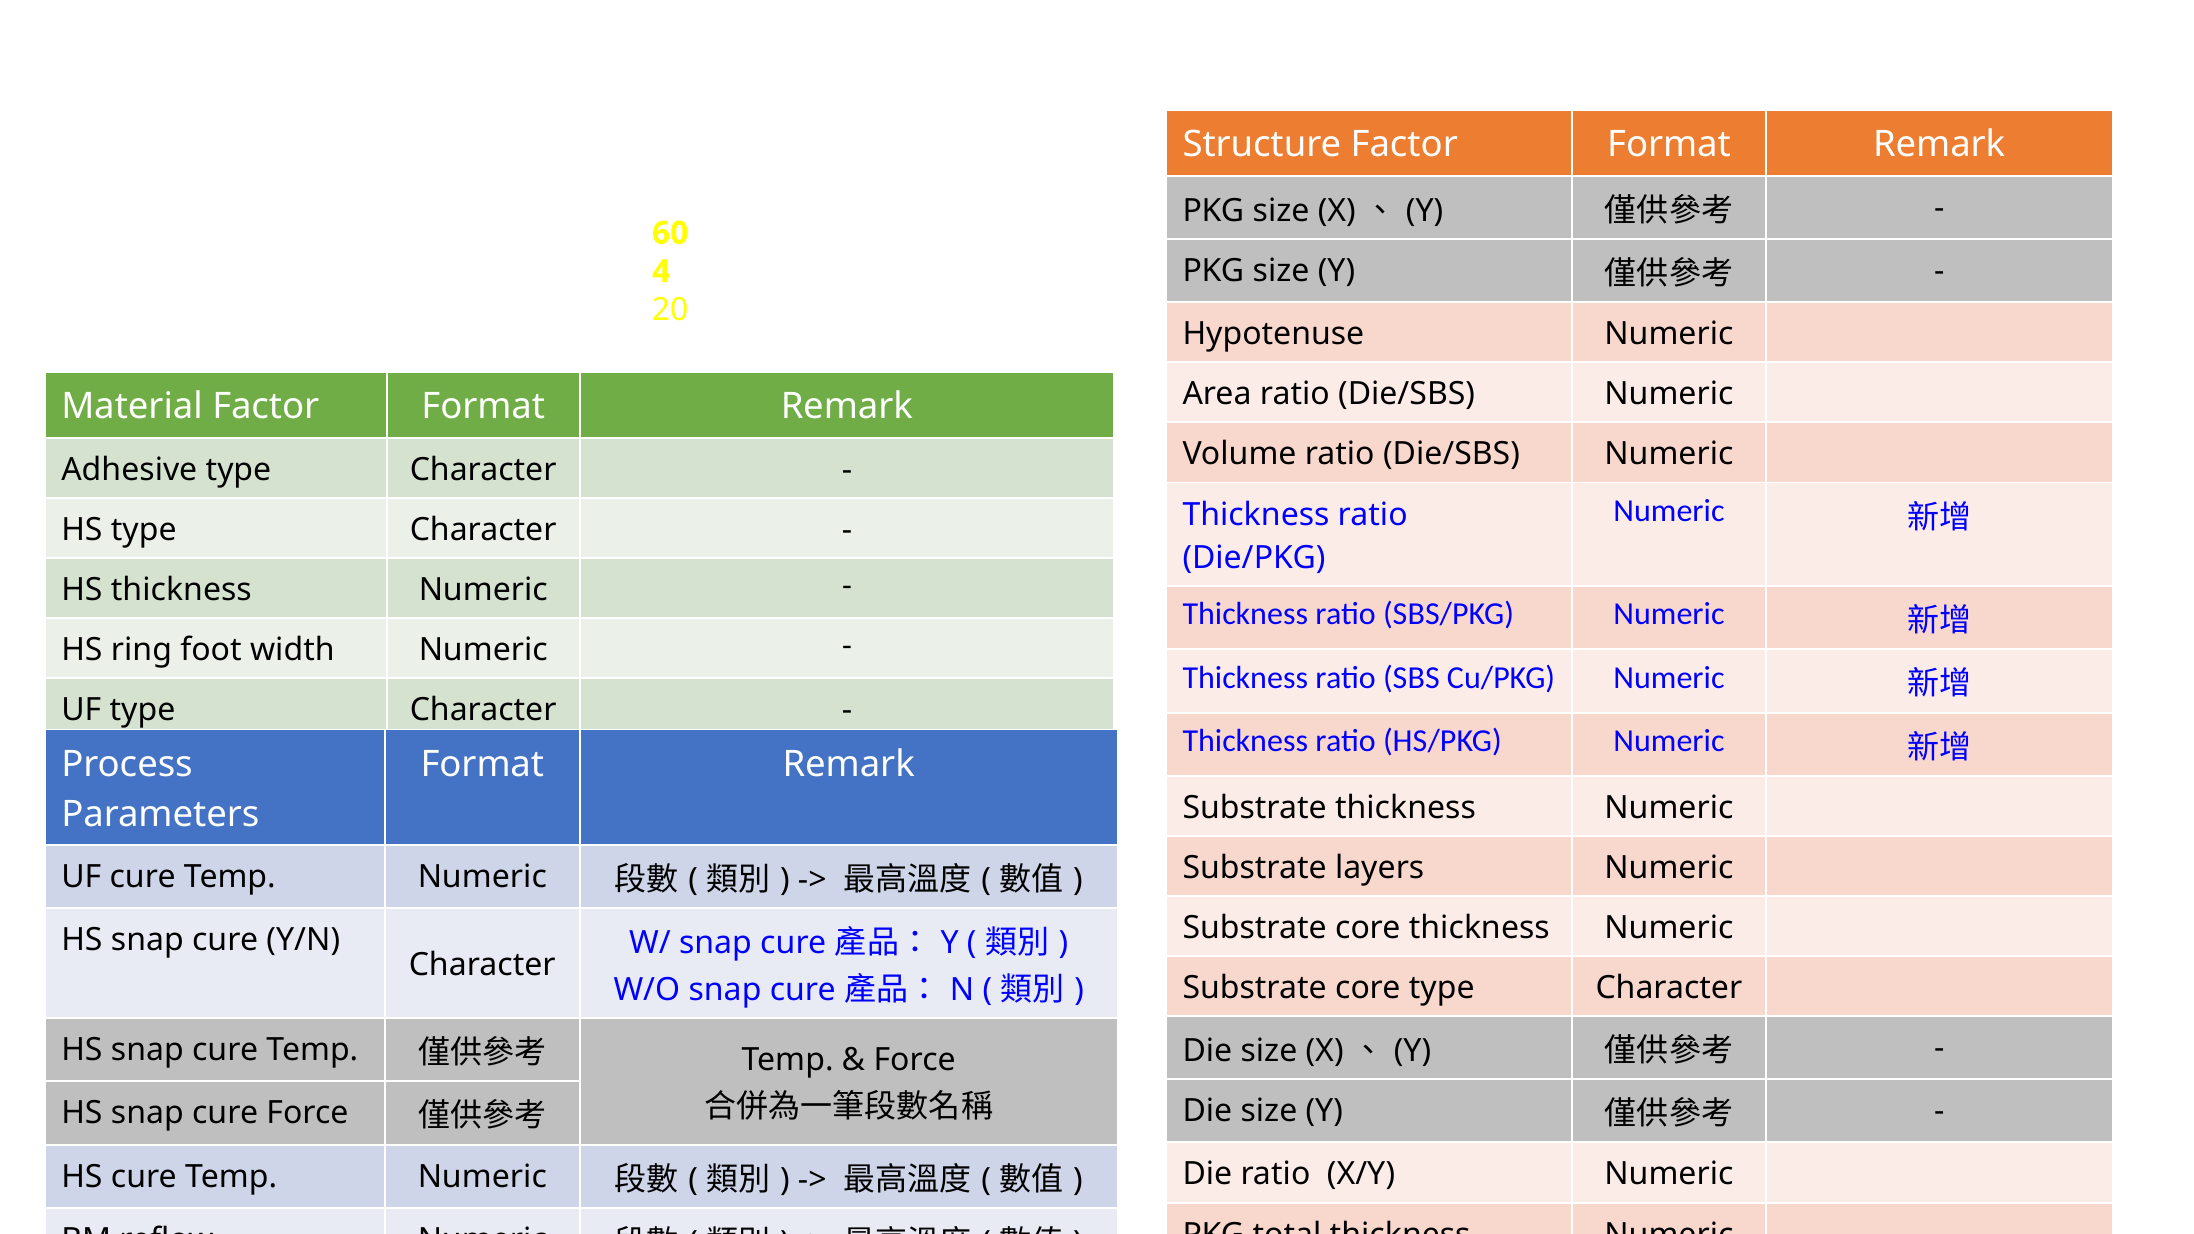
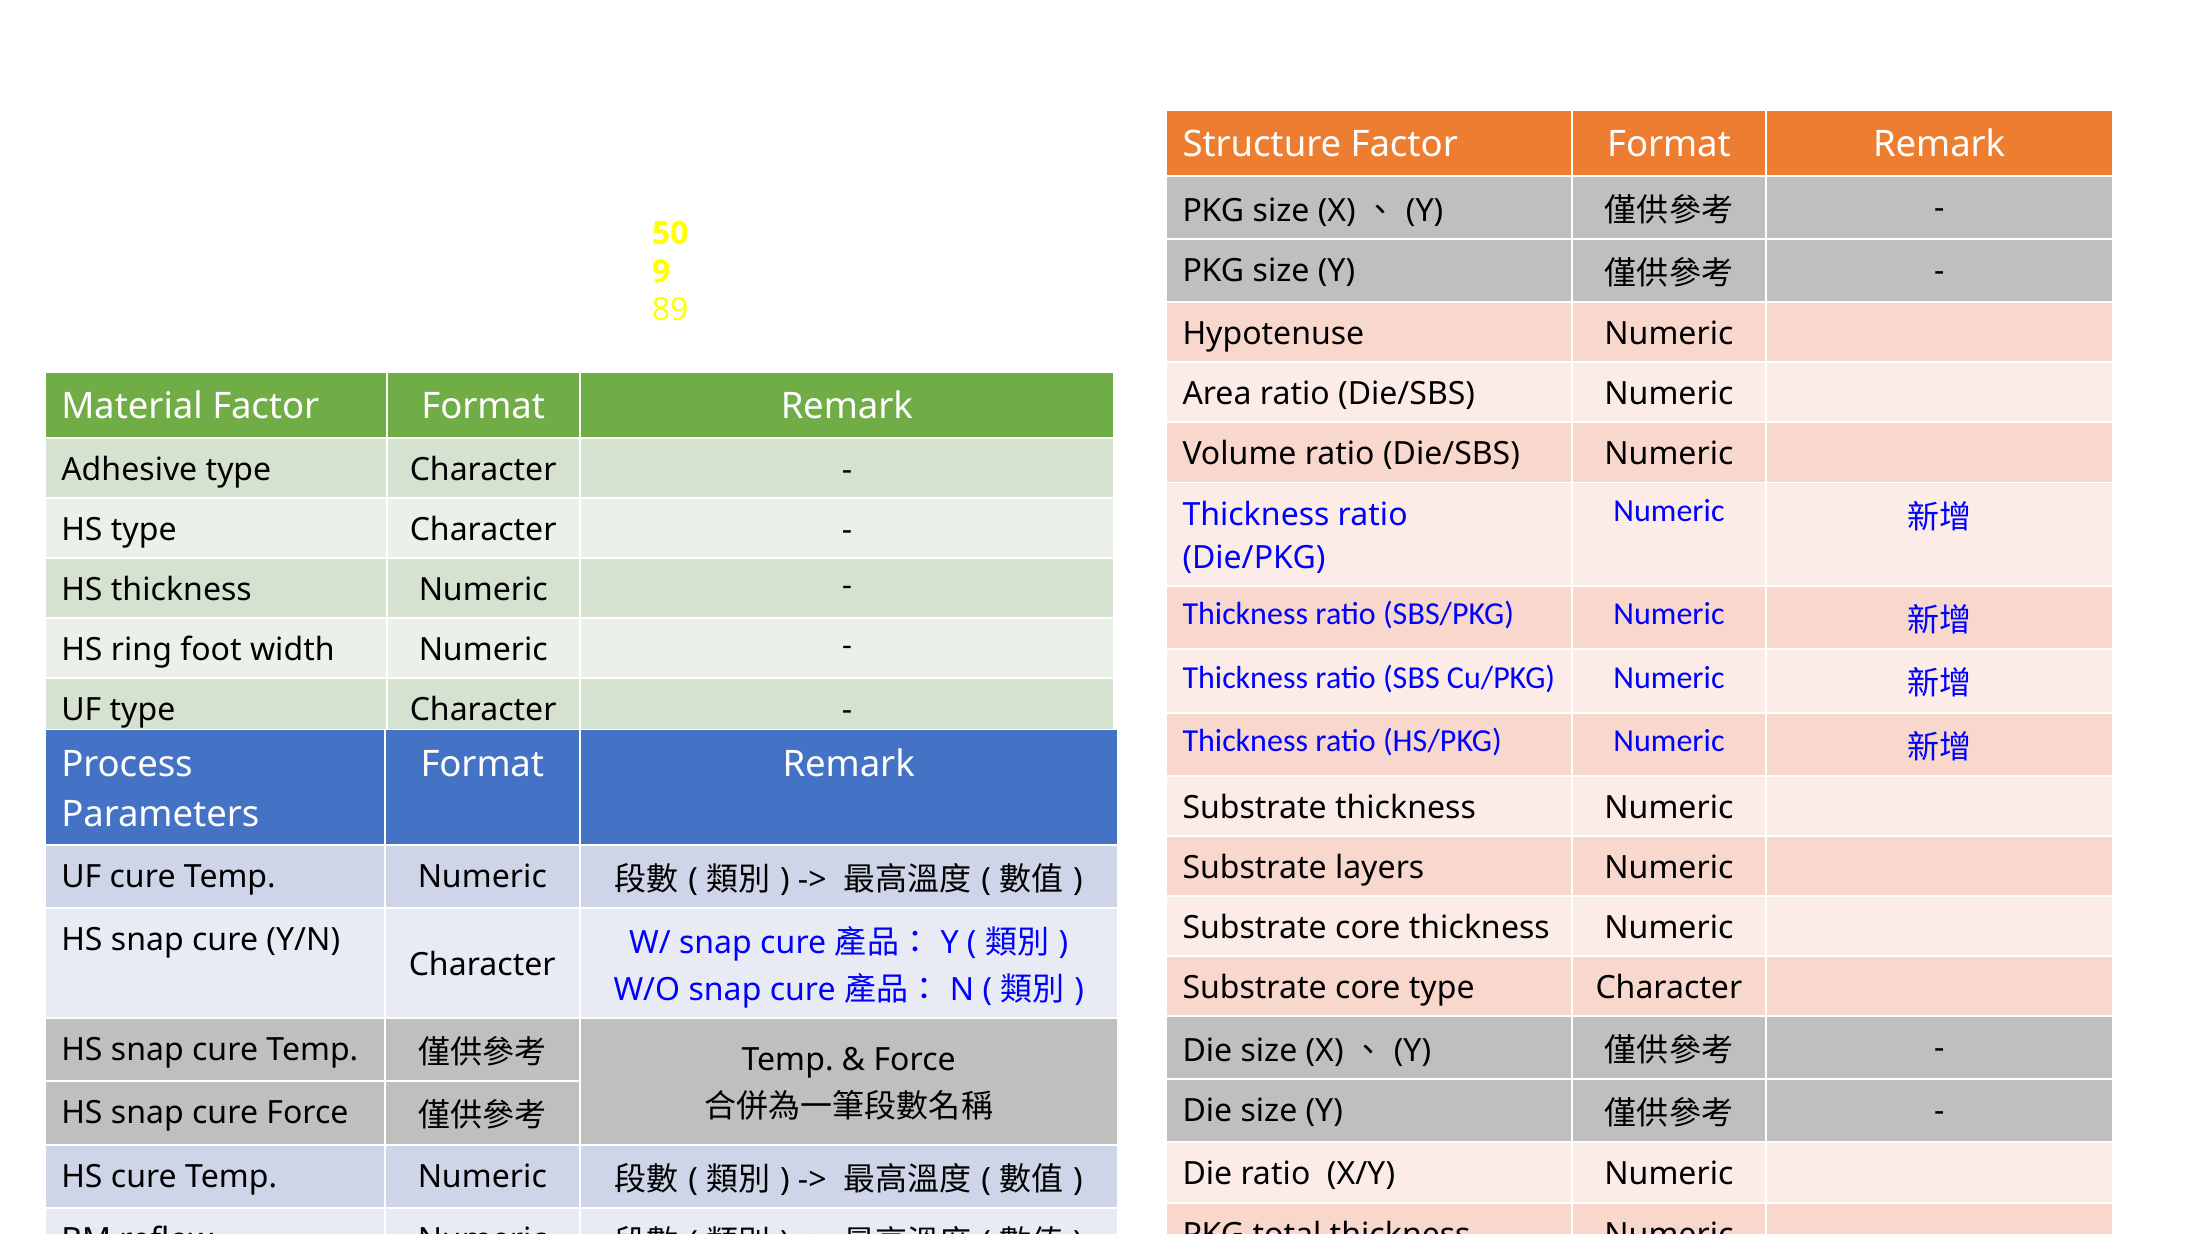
60: 60 -> 50
4: 4 -> 9
20: 20 -> 89
